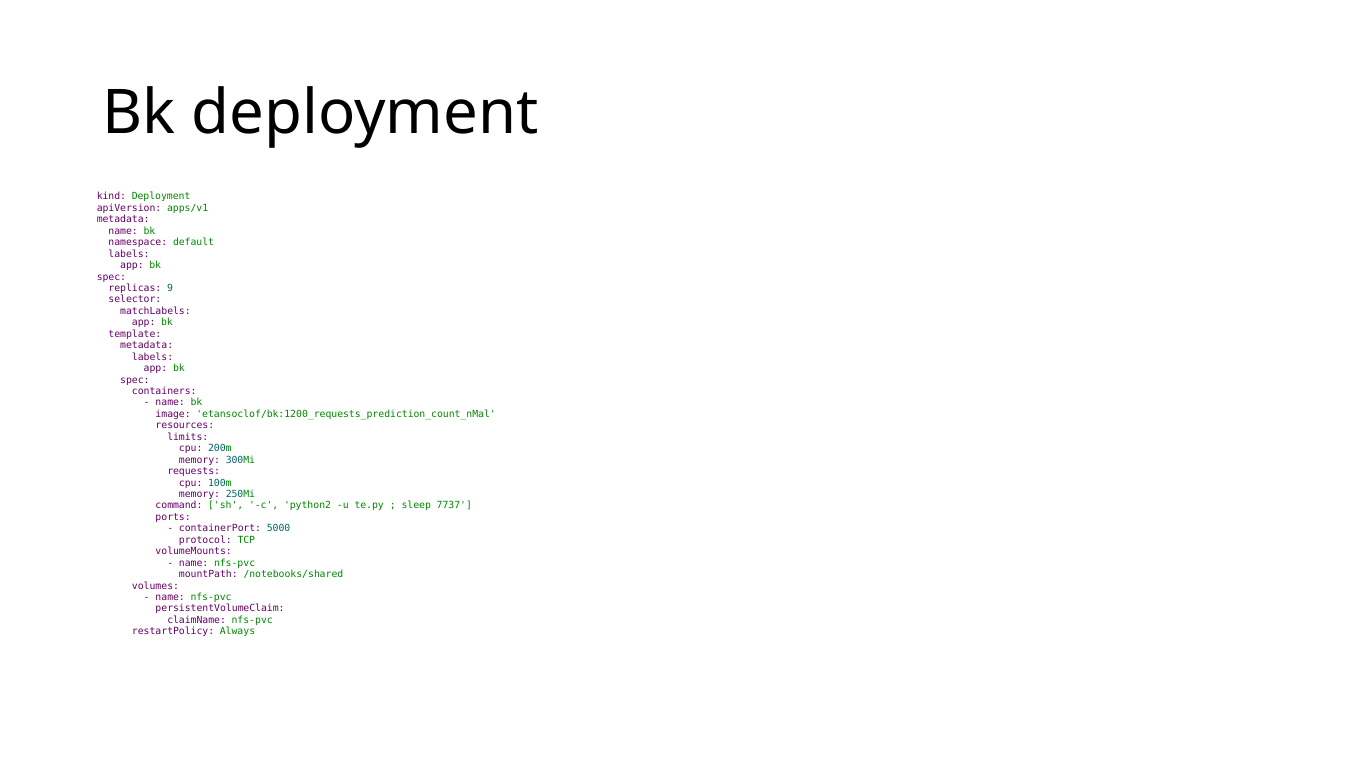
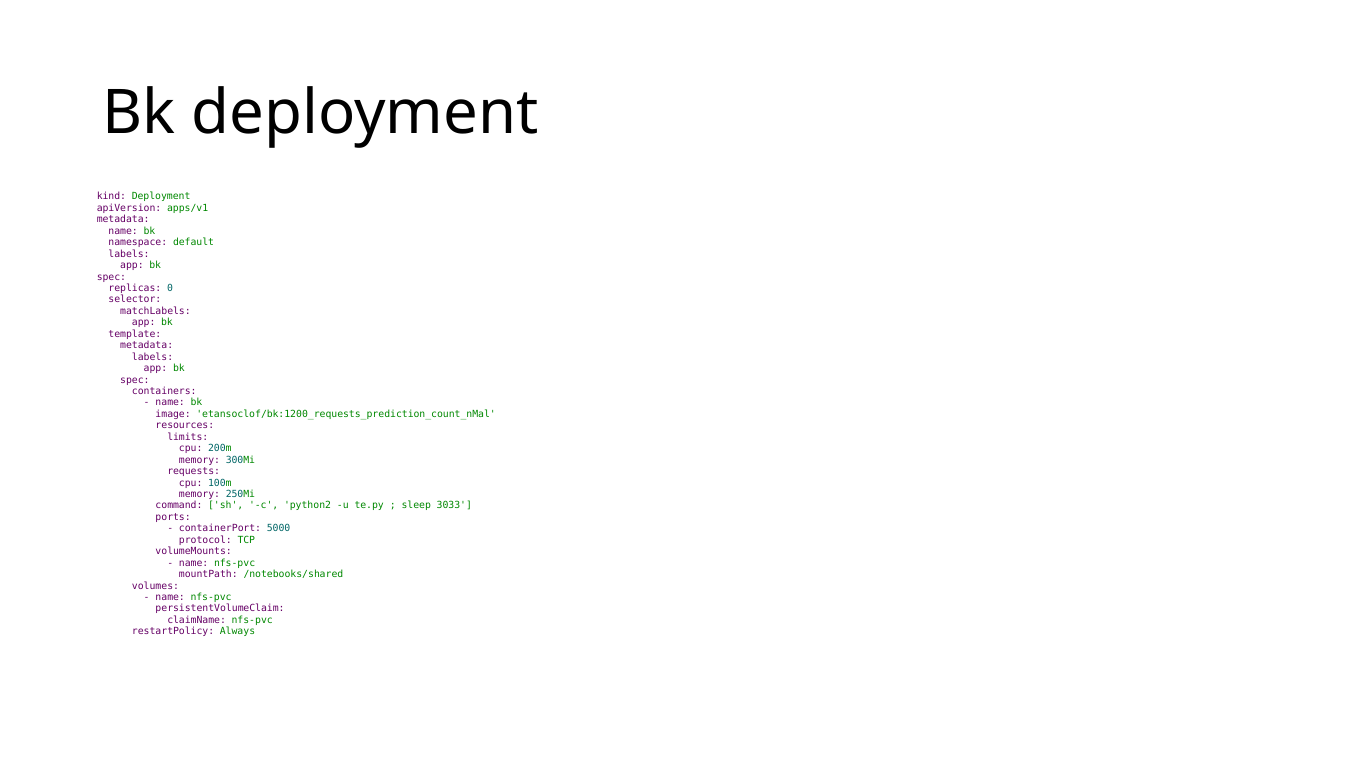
9: 9 -> 0
7737: 7737 -> 3033
